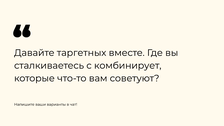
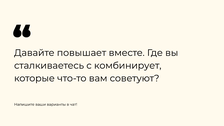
таргетных: таргетных -> повышает
